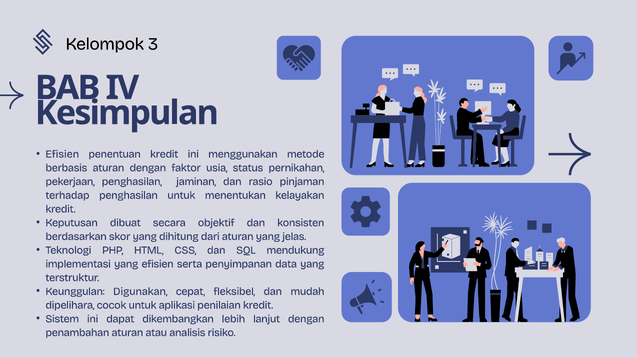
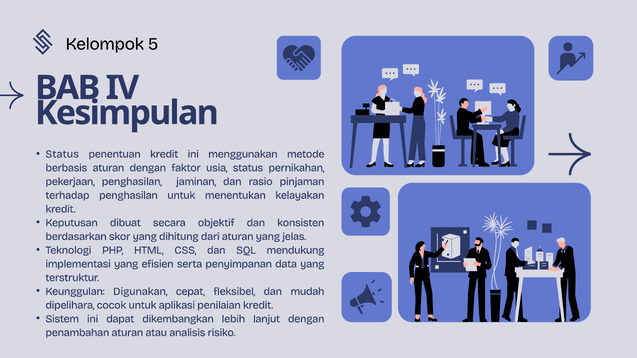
3: 3 -> 5
Efisien at (62, 154): Efisien -> Status
